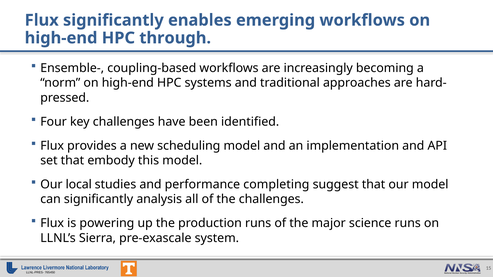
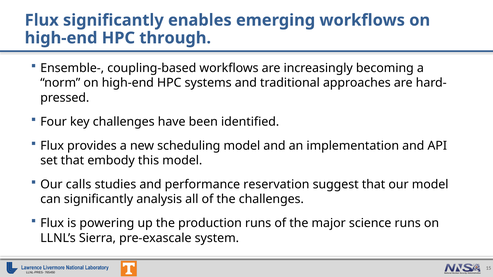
local: local -> calls
completing: completing -> reservation
